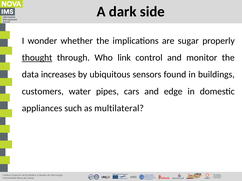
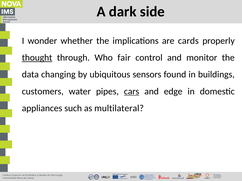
sugar: sugar -> cards
link: link -> fair
increases: increases -> changing
cars underline: none -> present
